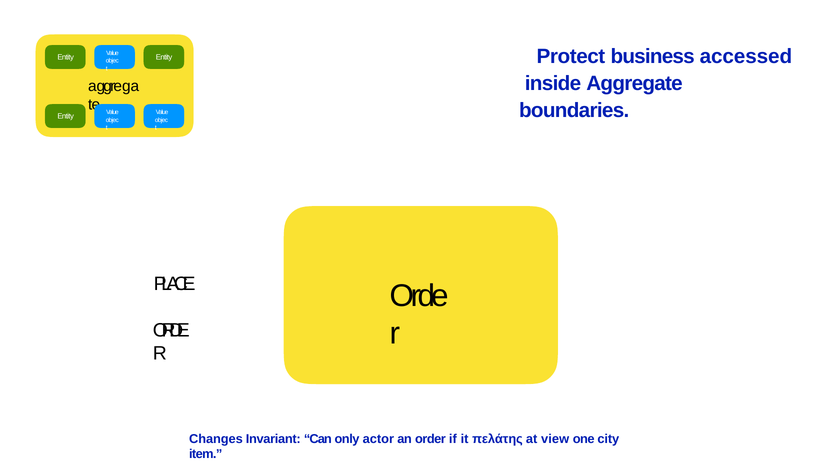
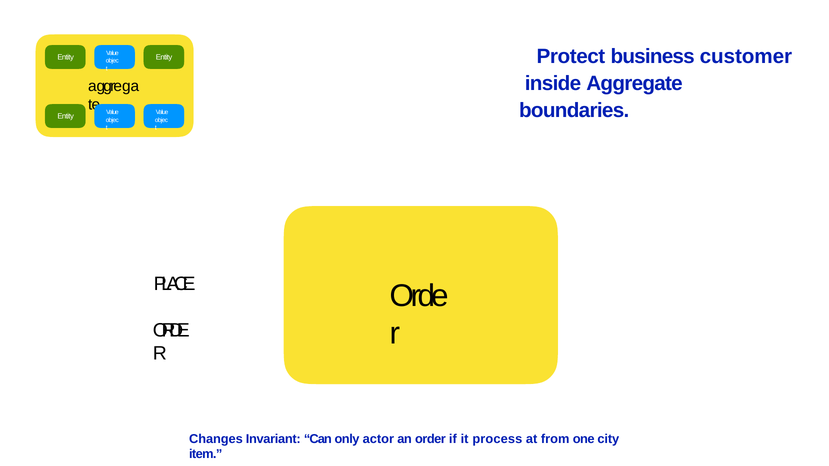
accessed: accessed -> customer
πελάτης: πελάτης -> process
view: view -> from
